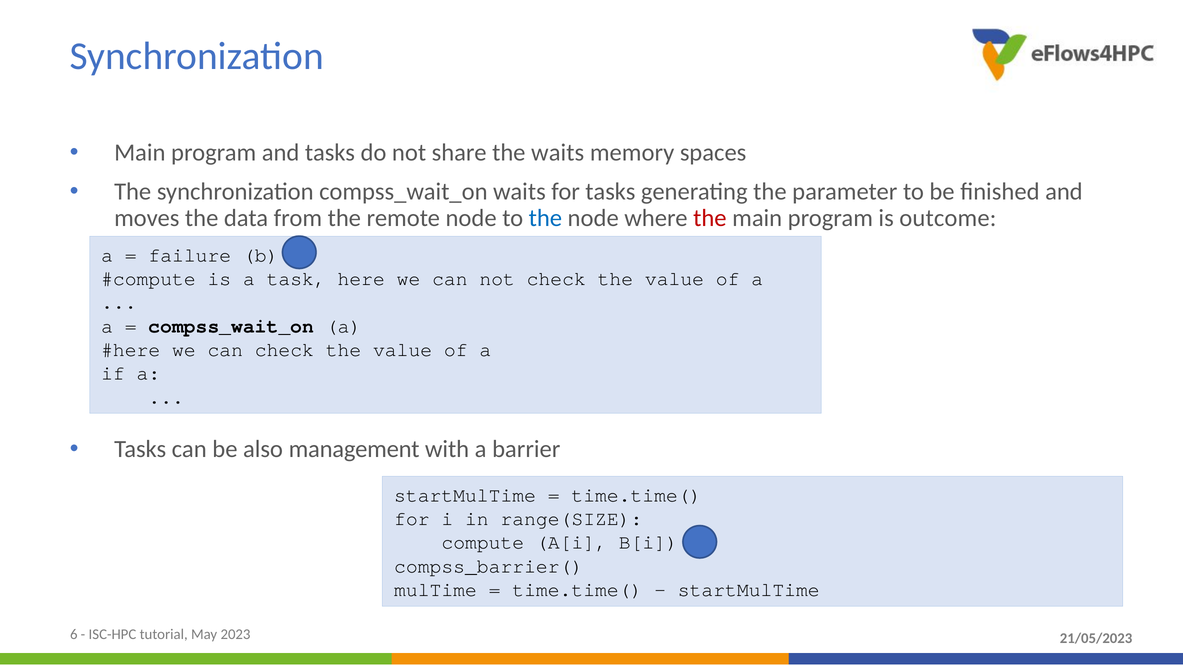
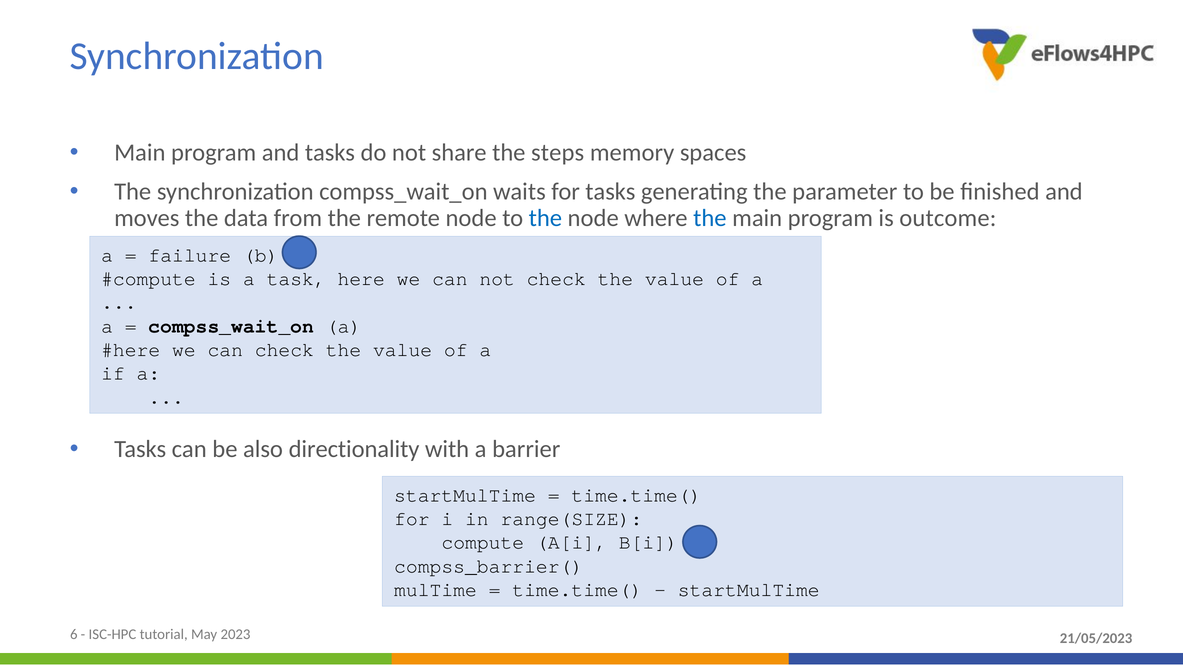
the waits: waits -> steps
the at (710, 218) colour: red -> blue
management: management -> directionality
